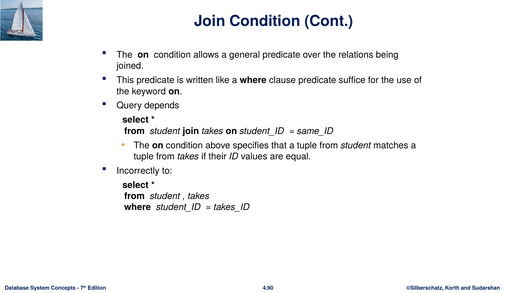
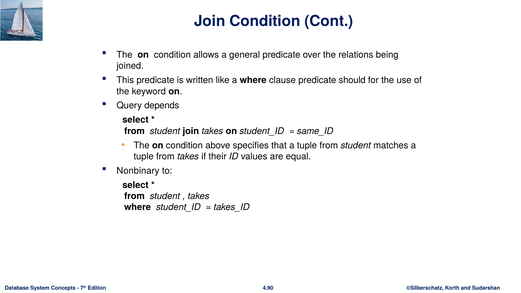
suffice: suffice -> should
Incorrectly: Incorrectly -> Nonbinary
